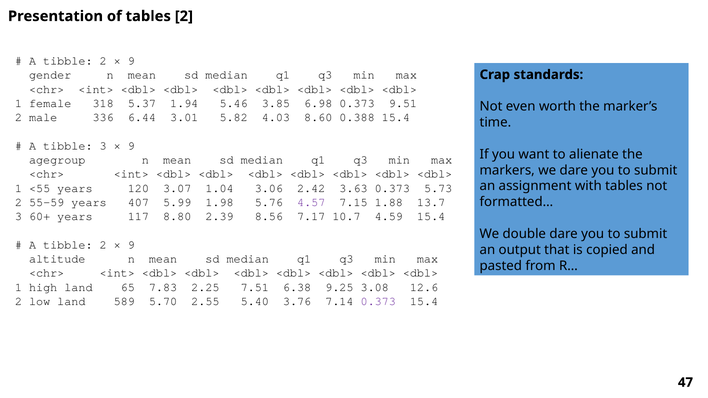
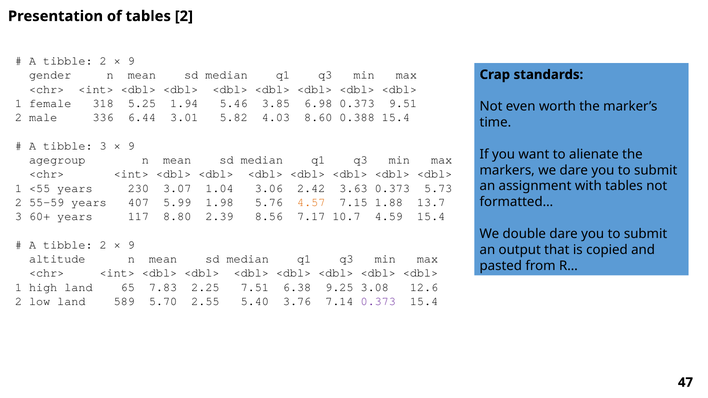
5.37: 5.37 -> 5.25
120: 120 -> 230
4.57 colour: purple -> orange
